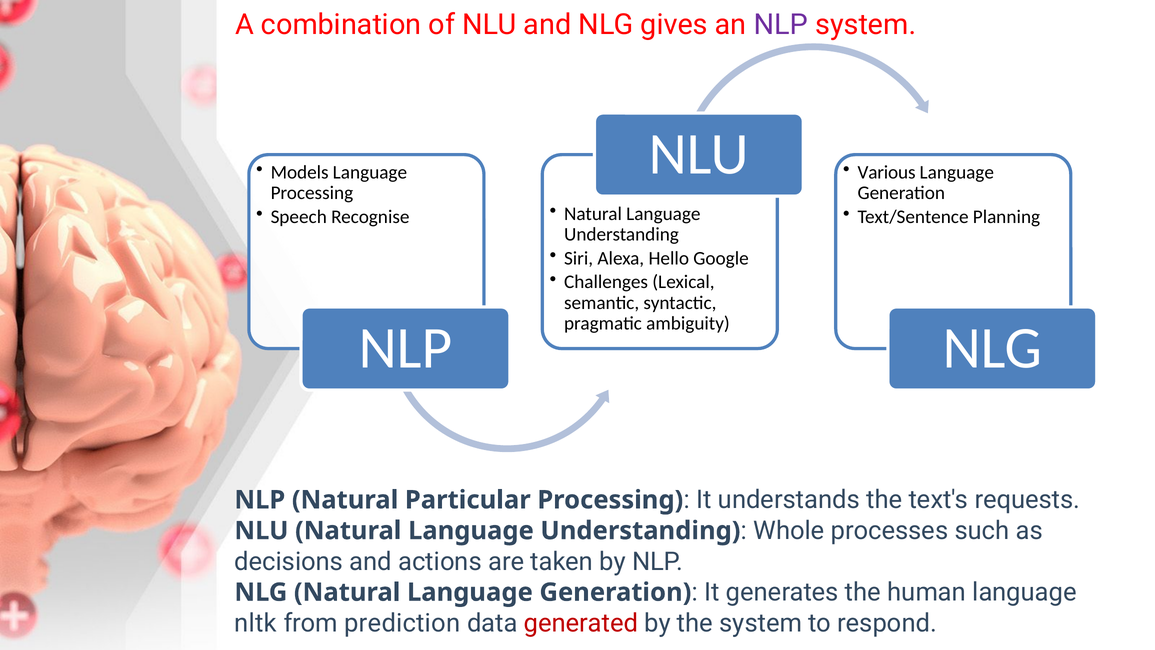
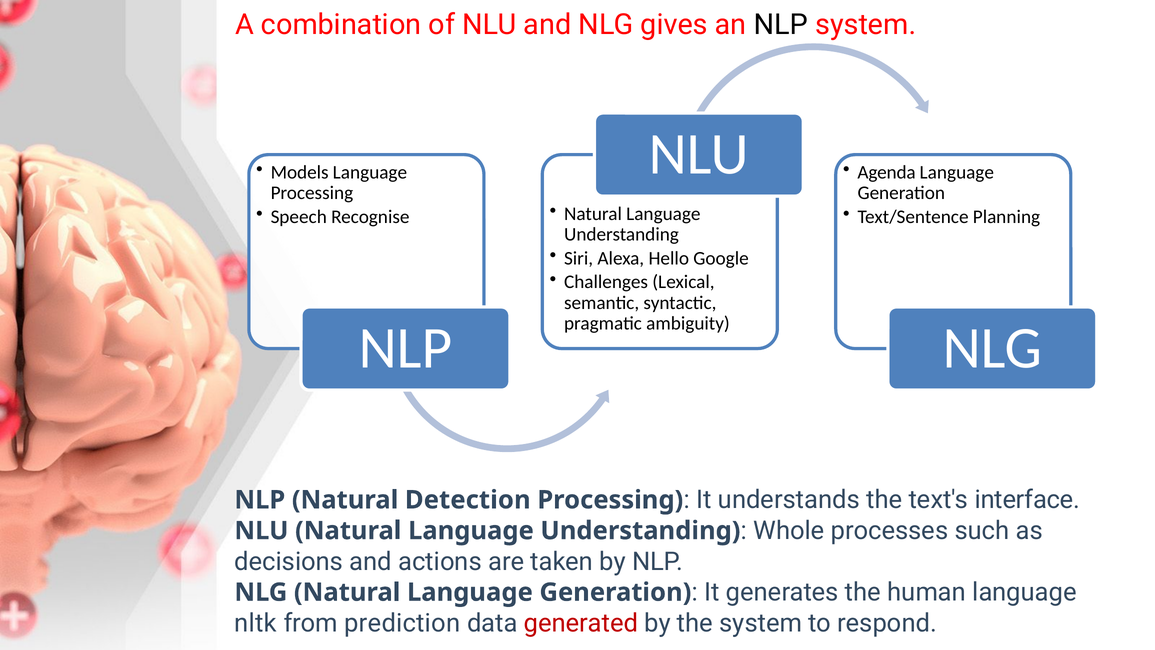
NLP at (781, 25) colour: purple -> black
Various: Various -> Agenda
Particular: Particular -> Detection
requests: requests -> interface
